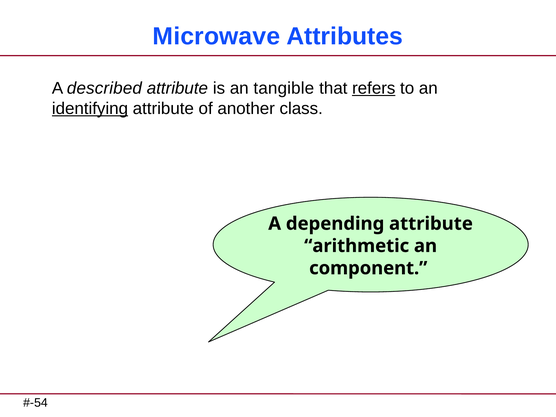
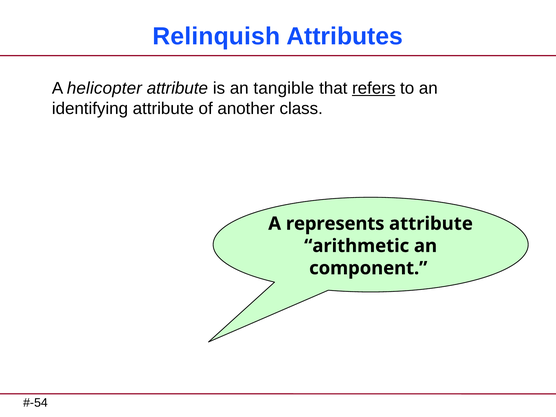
Microwave: Microwave -> Relinquish
described: described -> helicopter
identifying underline: present -> none
depending: depending -> represents
